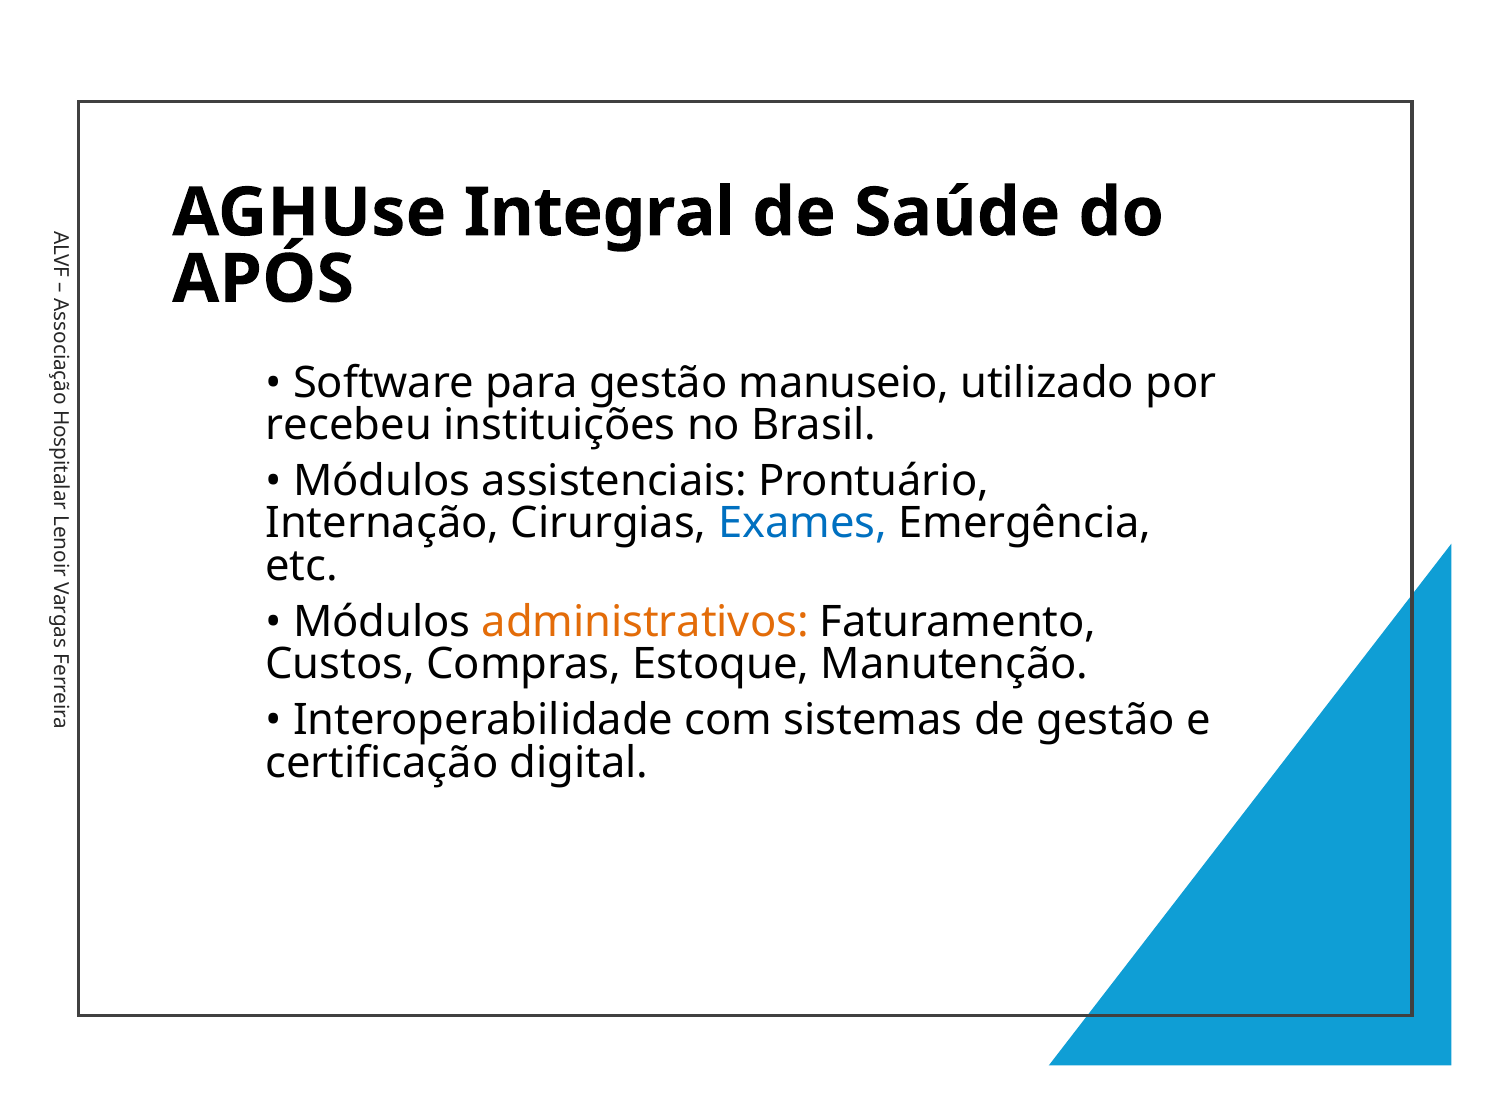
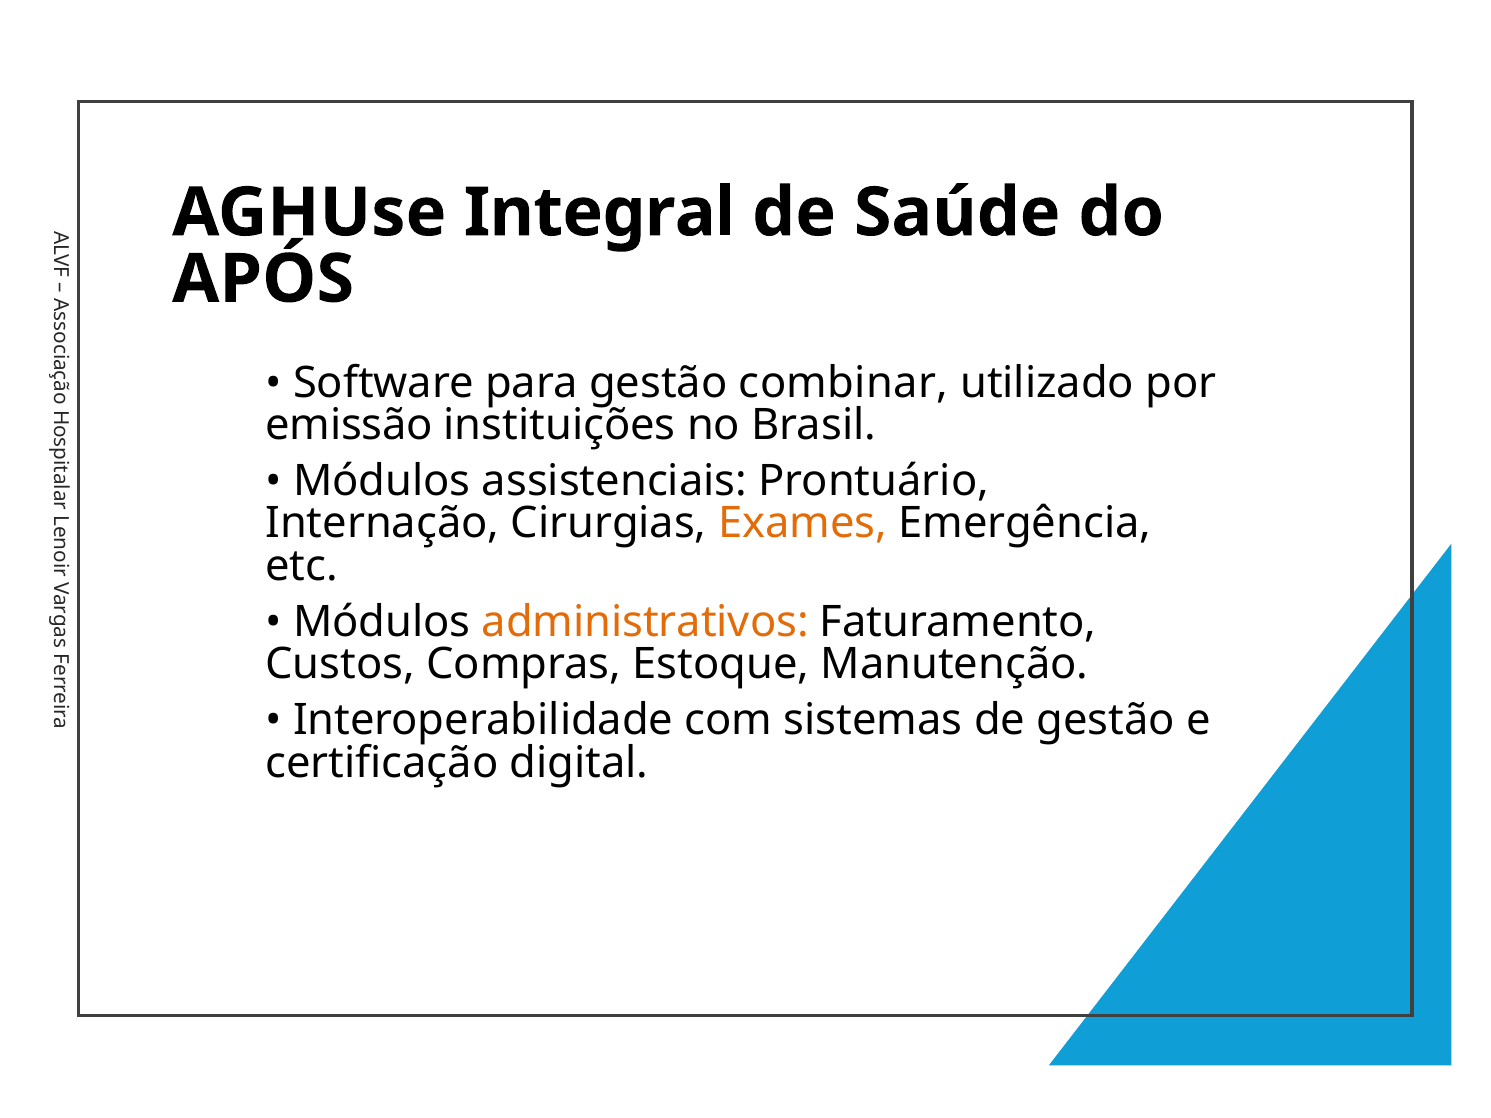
manuseio: manuseio -> combinar
recebeu: recebeu -> emissão
Exames colour: blue -> orange
